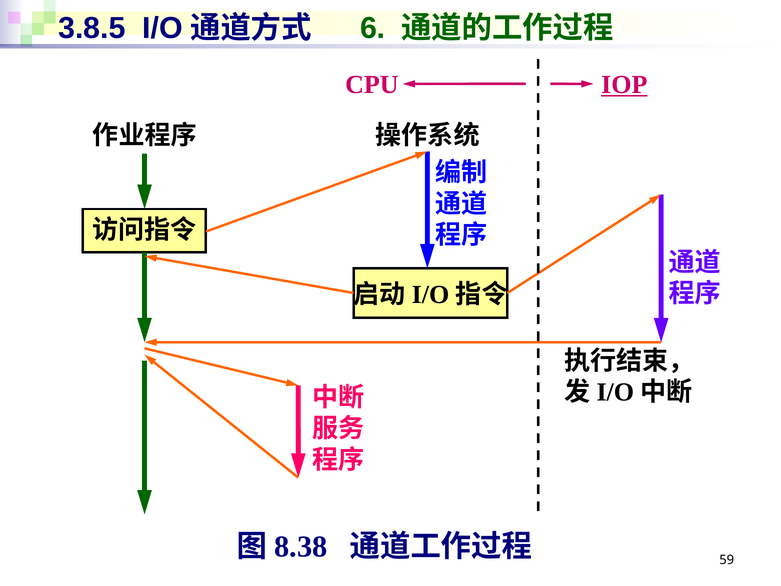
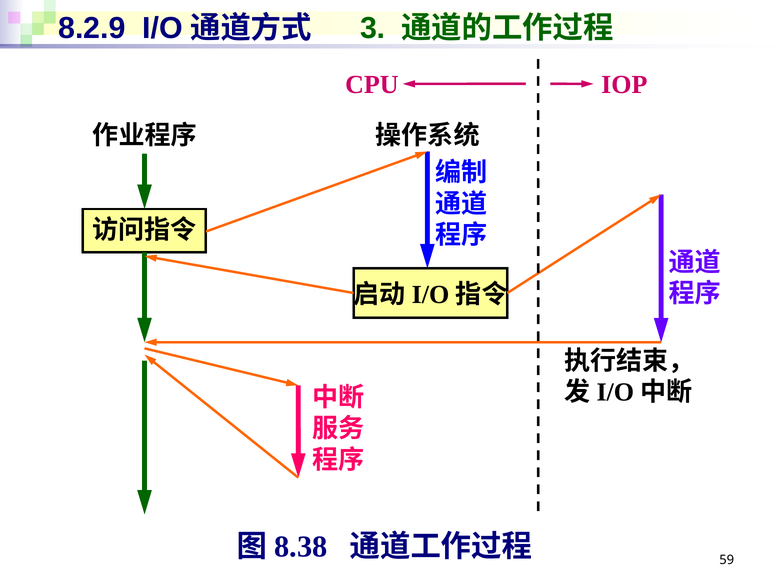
3.8.5: 3.8.5 -> 8.2.9
6: 6 -> 3
IOP underline: present -> none
